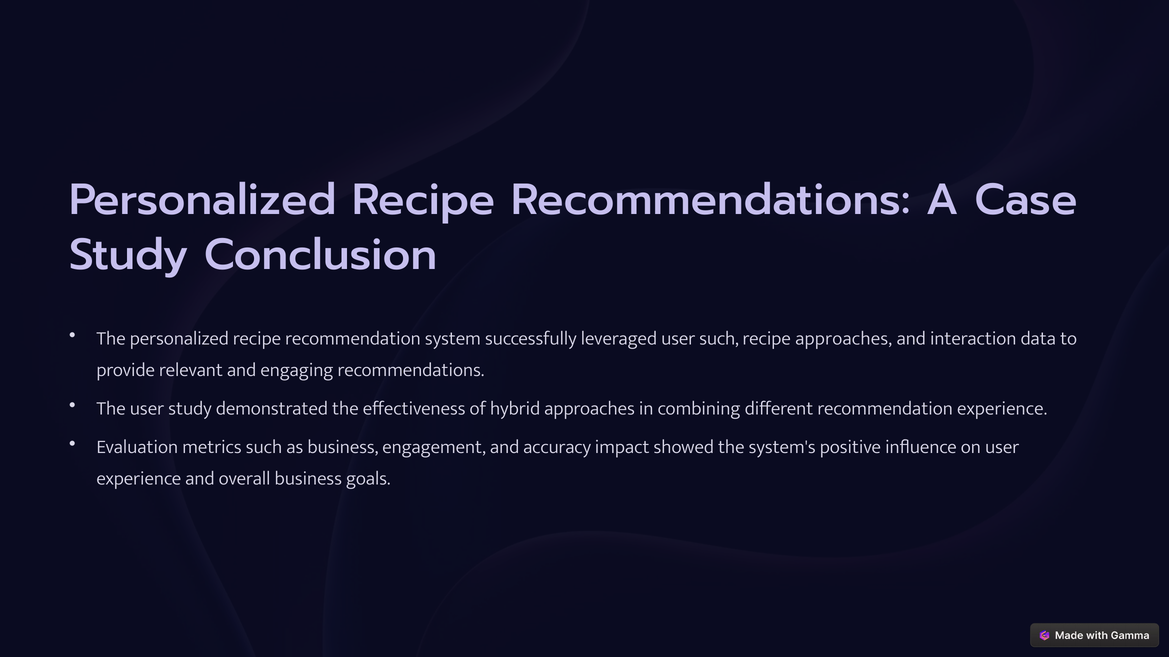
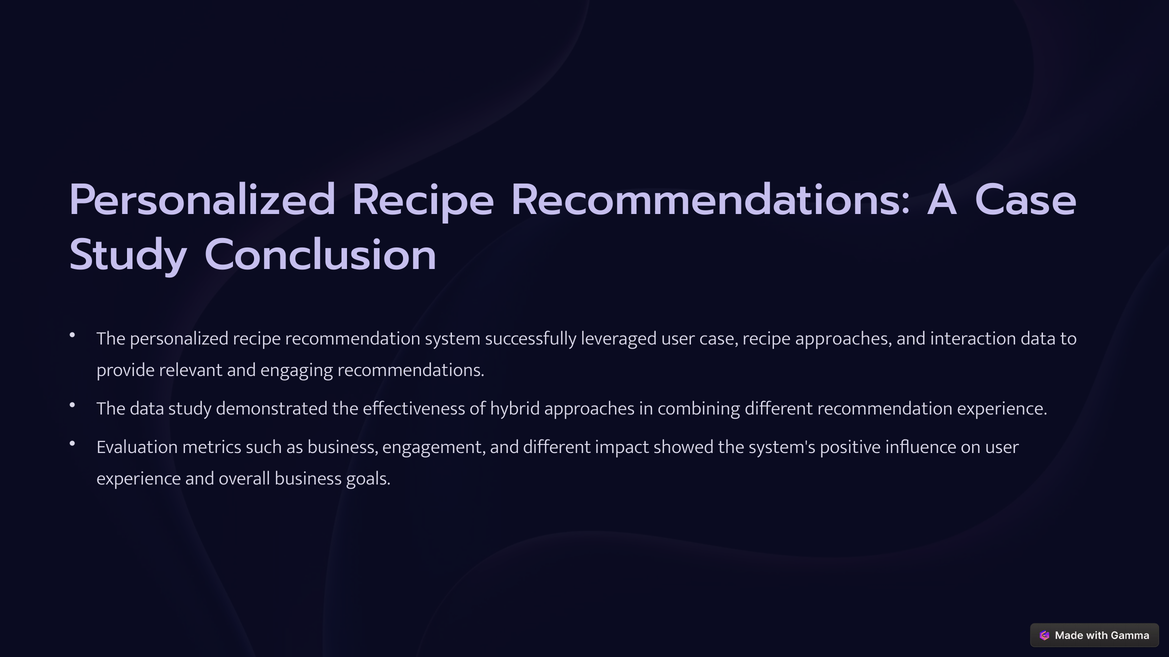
user such: such -> case
The user: user -> data
and accuracy: accuracy -> different
